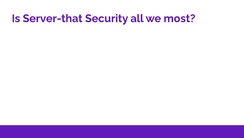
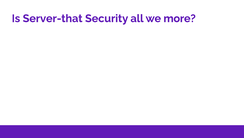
most: most -> more
